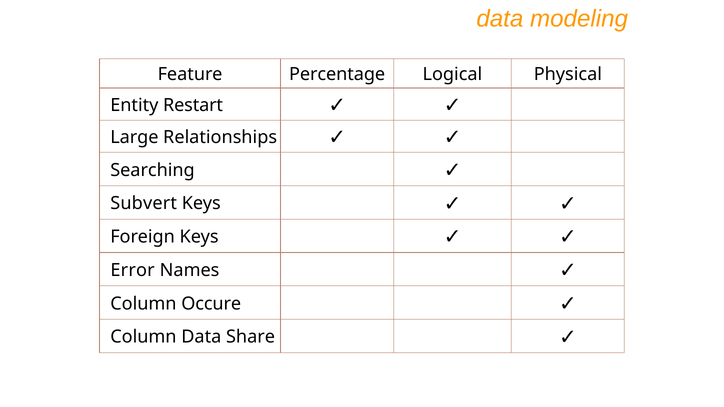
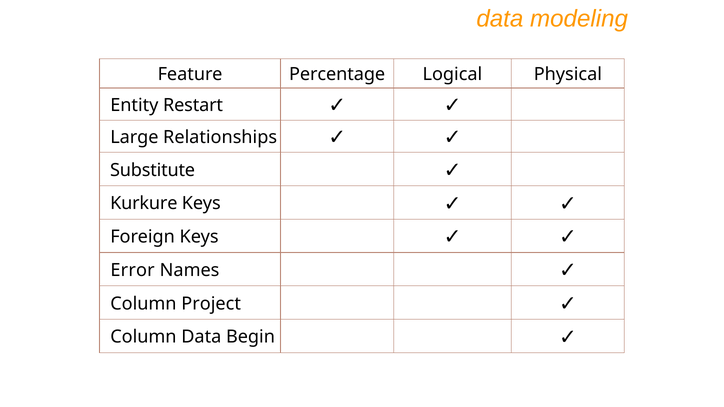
Searching: Searching -> Substitute
Subvert: Subvert -> Kurkure
Occure: Occure -> Project
Share: Share -> Begin
